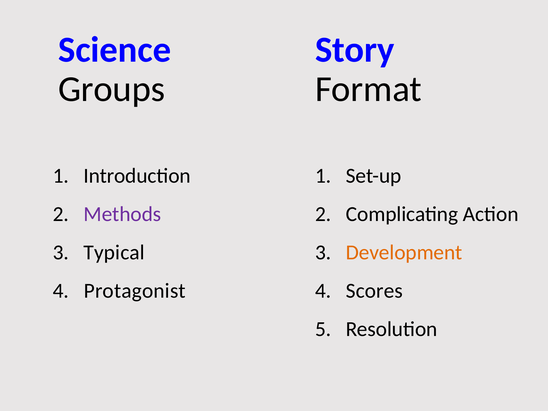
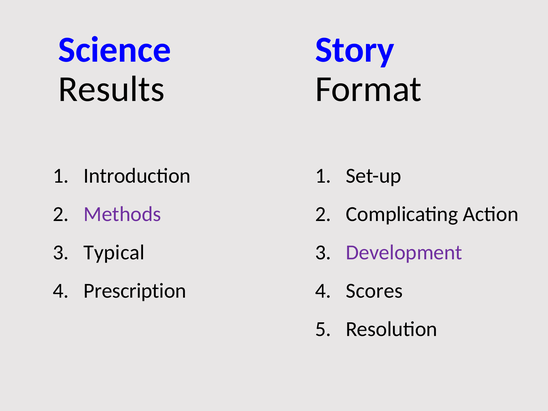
Groups: Groups -> Results
Development colour: orange -> purple
Protagonist: Protagonist -> Prescription
